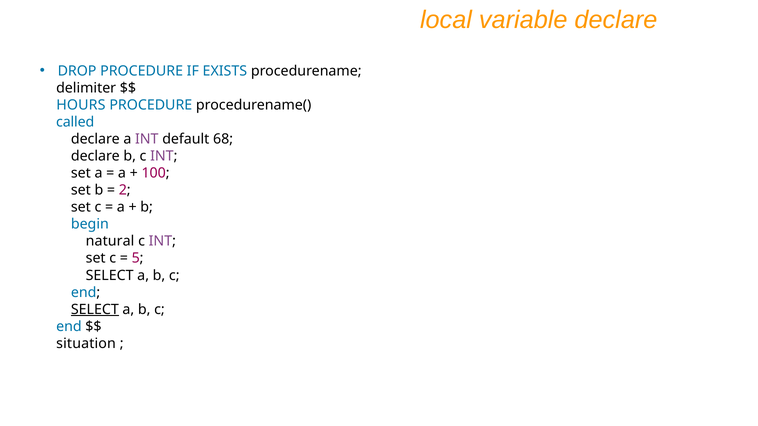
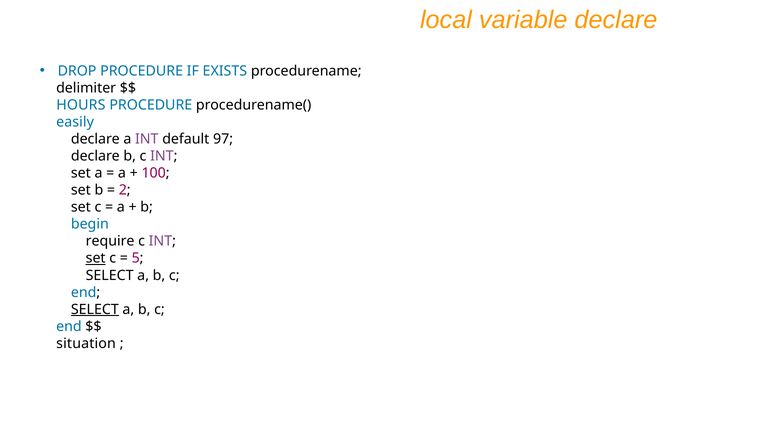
called: called -> easily
68: 68 -> 97
natural: natural -> require
set at (96, 259) underline: none -> present
